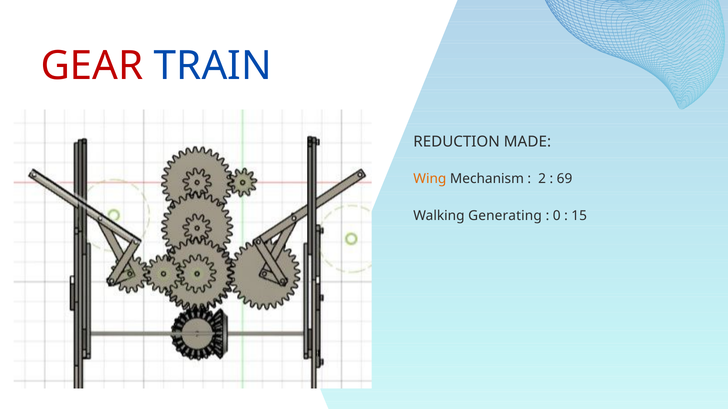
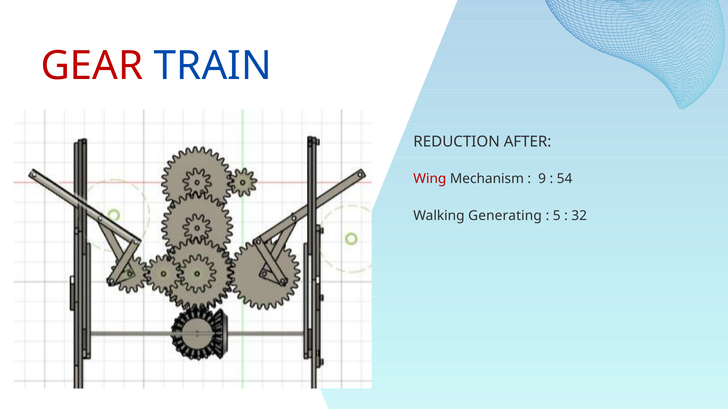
MADE: MADE -> AFTER
Wing colour: orange -> red
2: 2 -> 9
69: 69 -> 54
0: 0 -> 5
15: 15 -> 32
